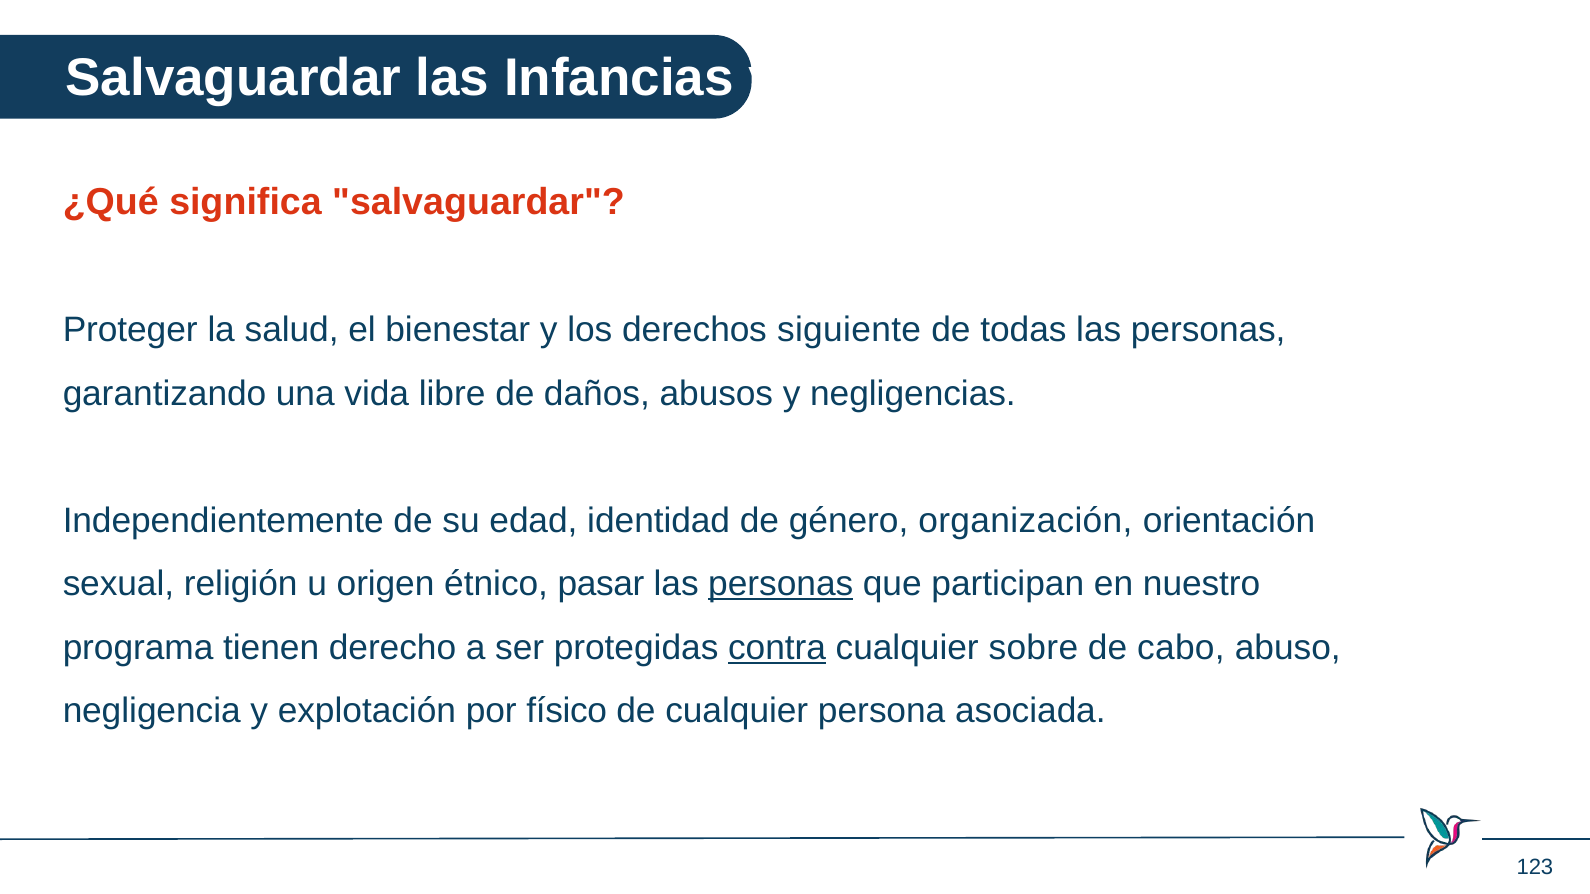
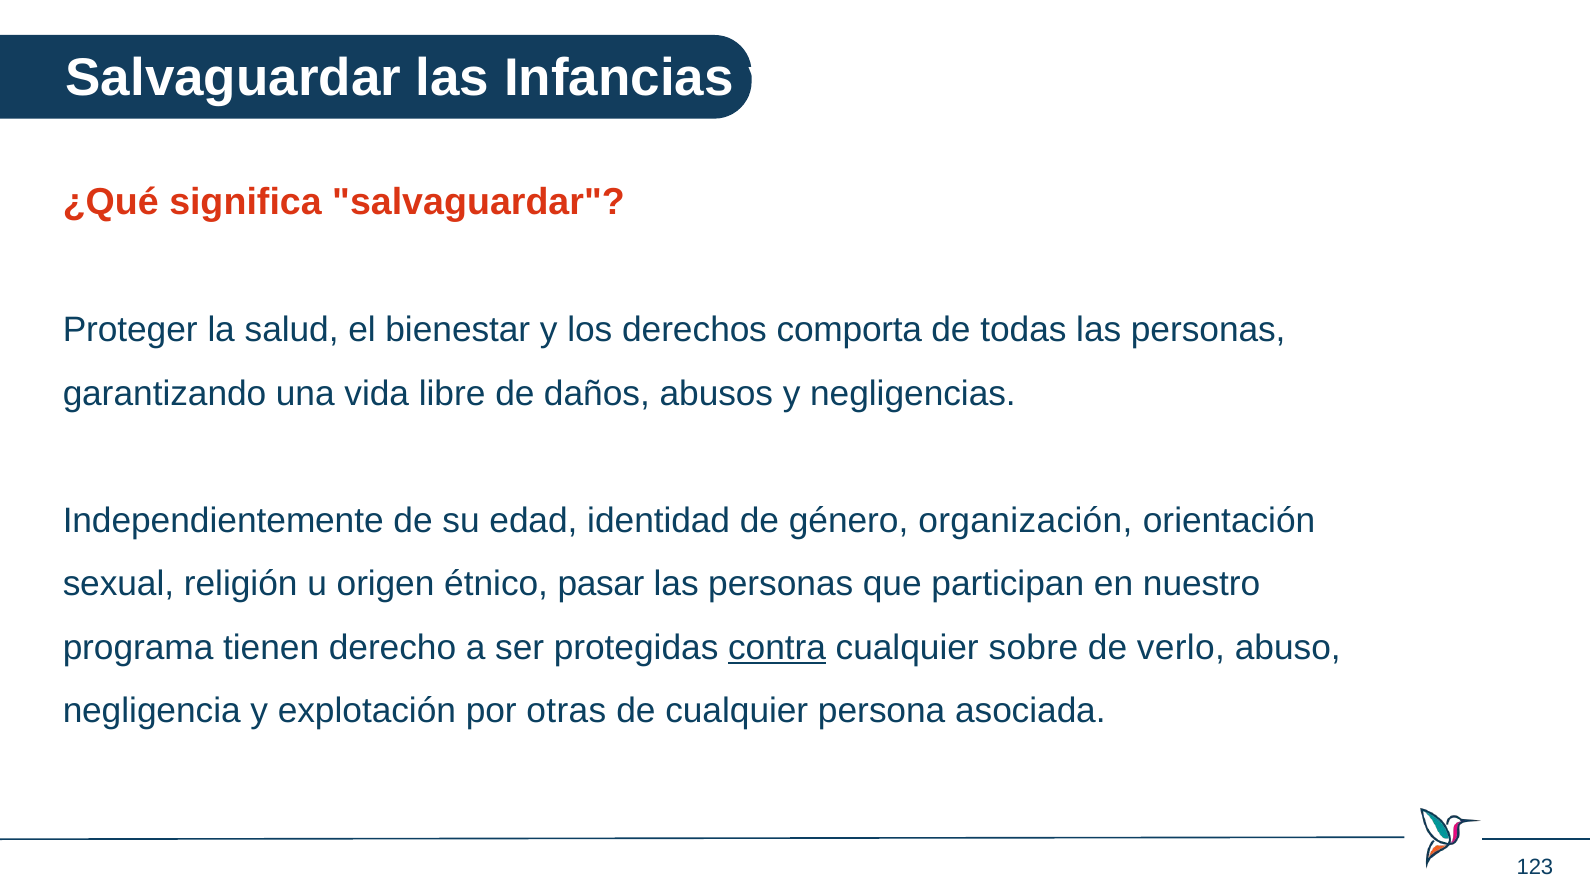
siguiente: siguiente -> comporta
personas at (781, 584) underline: present -> none
cabo: cabo -> verlo
físico: físico -> otras
